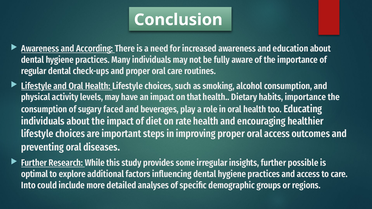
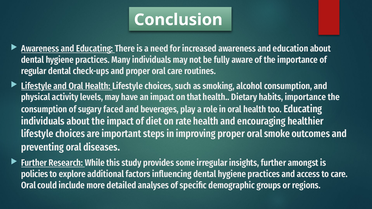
and According: According -> Educating
oral access: access -> smoke
possible: possible -> amongst
optimal: optimal -> policies
Into at (28, 185): Into -> Oral
